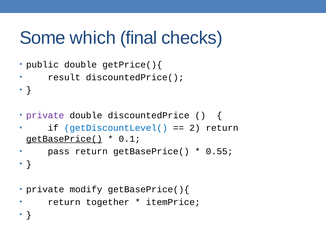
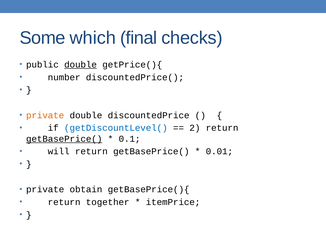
double at (81, 65) underline: none -> present
result: result -> number
private at (45, 116) colour: purple -> orange
pass: pass -> will
0.55: 0.55 -> 0.01
modify: modify -> obtain
